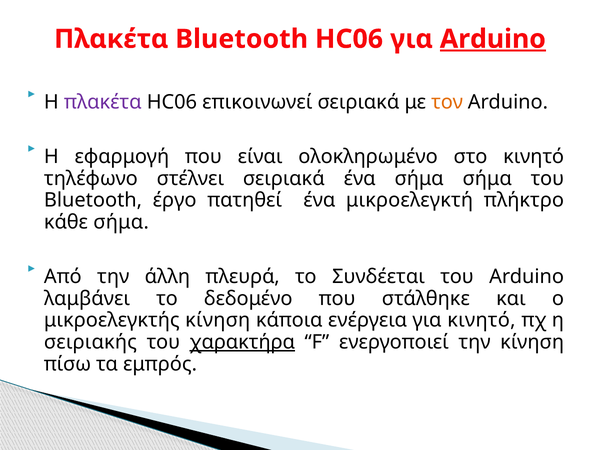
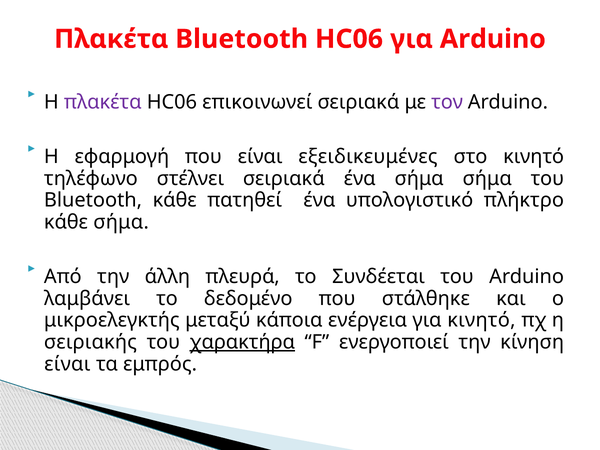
Arduino at (493, 39) underline: present -> none
τον colour: orange -> purple
ολοκληρωμένο: ολοκληρωμένο -> εξειδικευμένες
Βluetooth έργο: έργο -> κάθε
μικροελεγκτή: μικροελεγκτή -> υπολογιστικό
μικροελεγκτής κίνηση: κίνηση -> μεταξύ
πίσω at (67, 364): πίσω -> είναι
